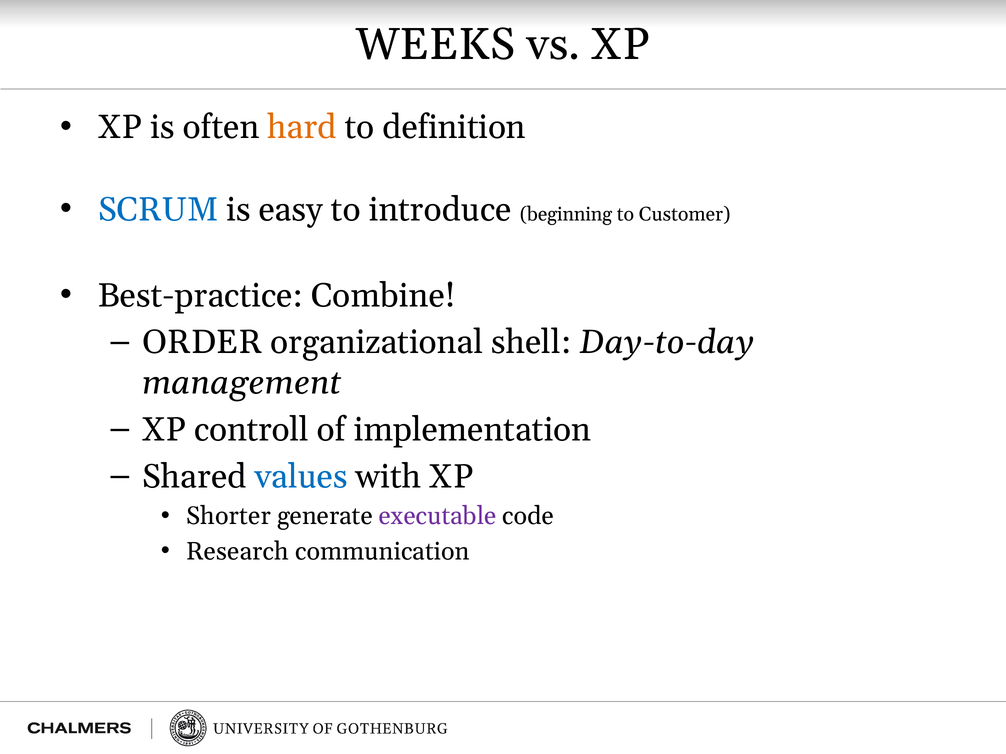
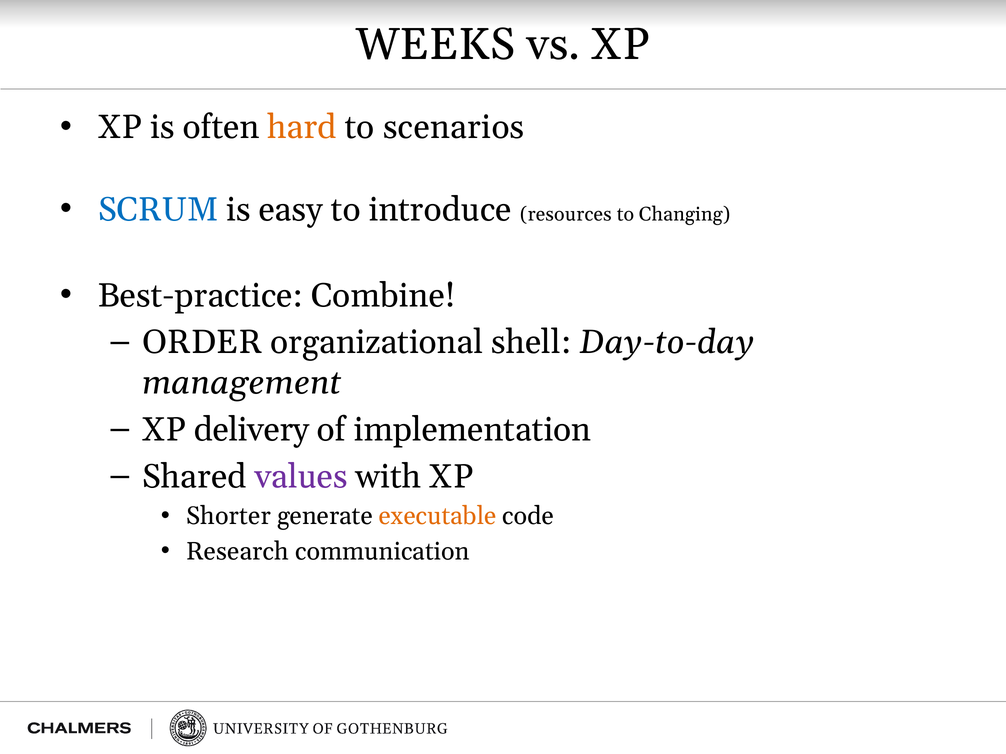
definition: definition -> scenarios
beginning: beginning -> resources
Customer: Customer -> Changing
controll: controll -> delivery
values colour: blue -> purple
executable colour: purple -> orange
